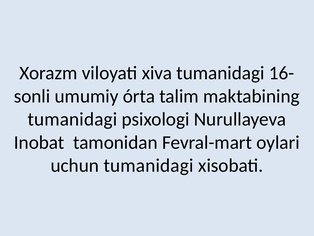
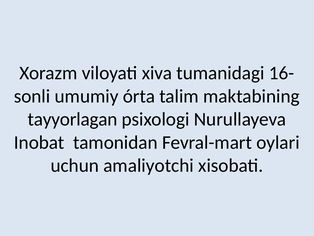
tumanidagi at (72, 119): tumanidagi -> tayyorlagan
uchun tumanidagi: tumanidagi -> amaliyotchi
